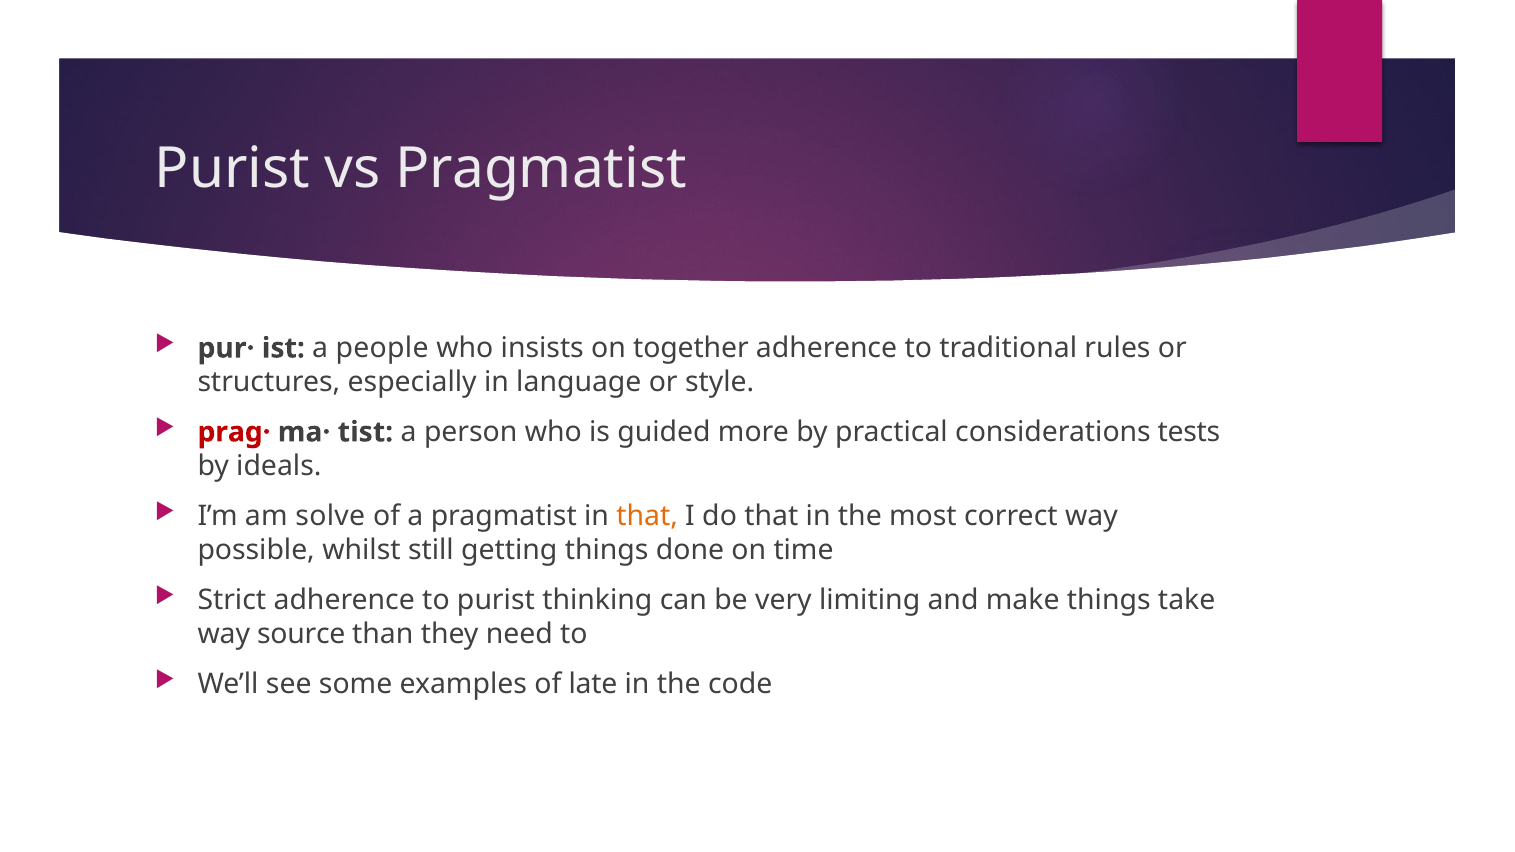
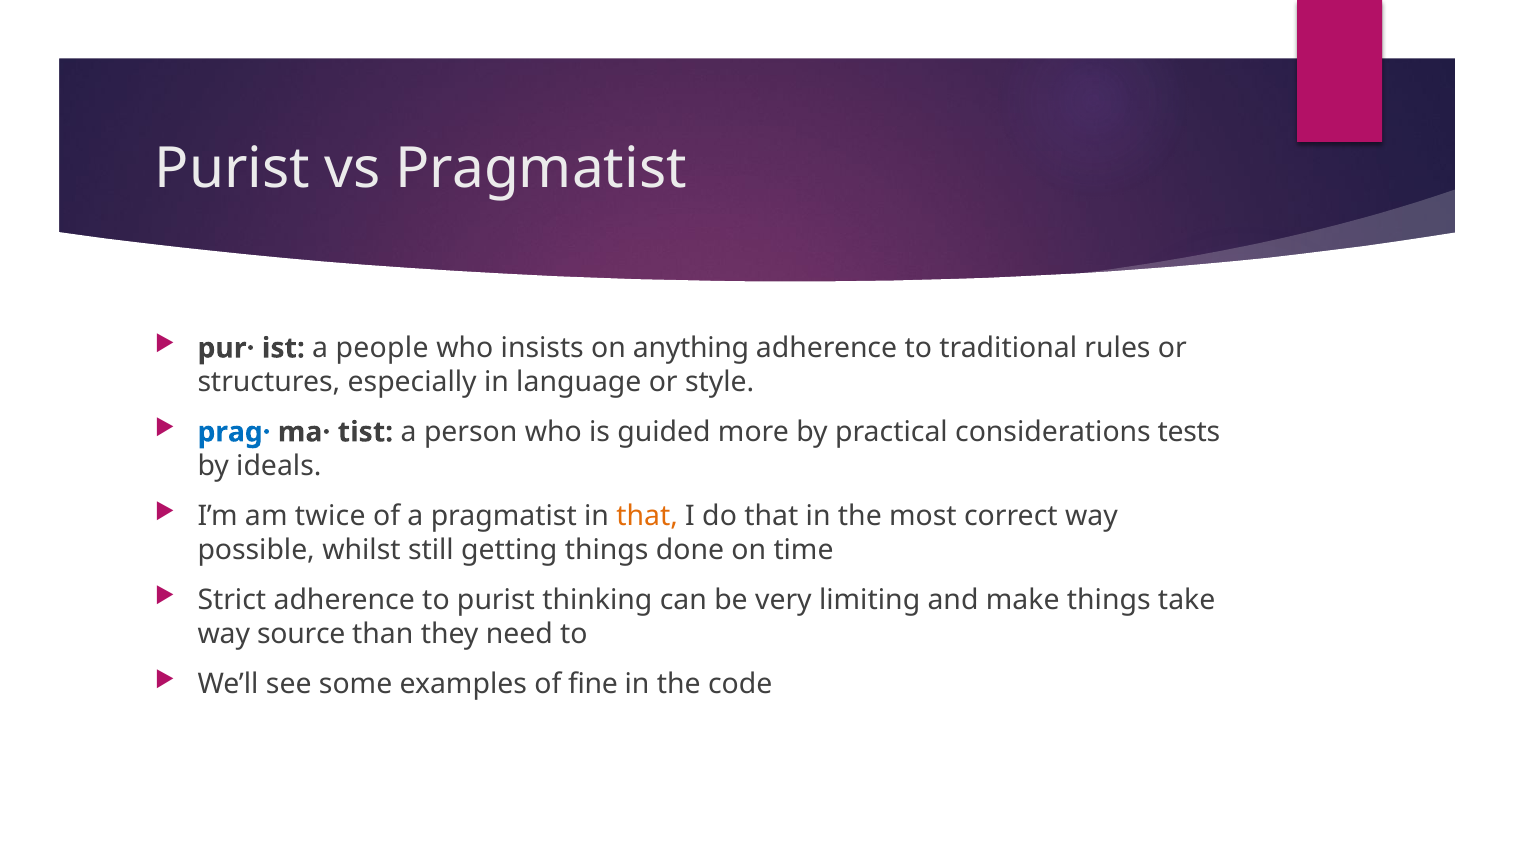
together: together -> anything
prag· colour: red -> blue
solve: solve -> twice
late: late -> fine
